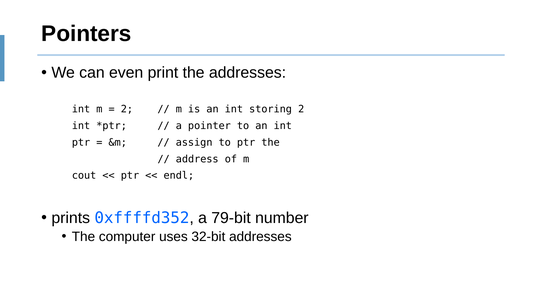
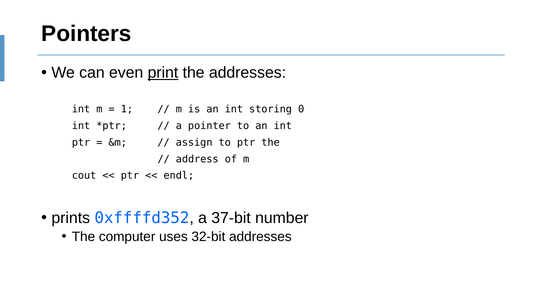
print underline: none -> present
2 at (127, 109): 2 -> 1
storing 2: 2 -> 0
79-bit: 79-bit -> 37-bit
